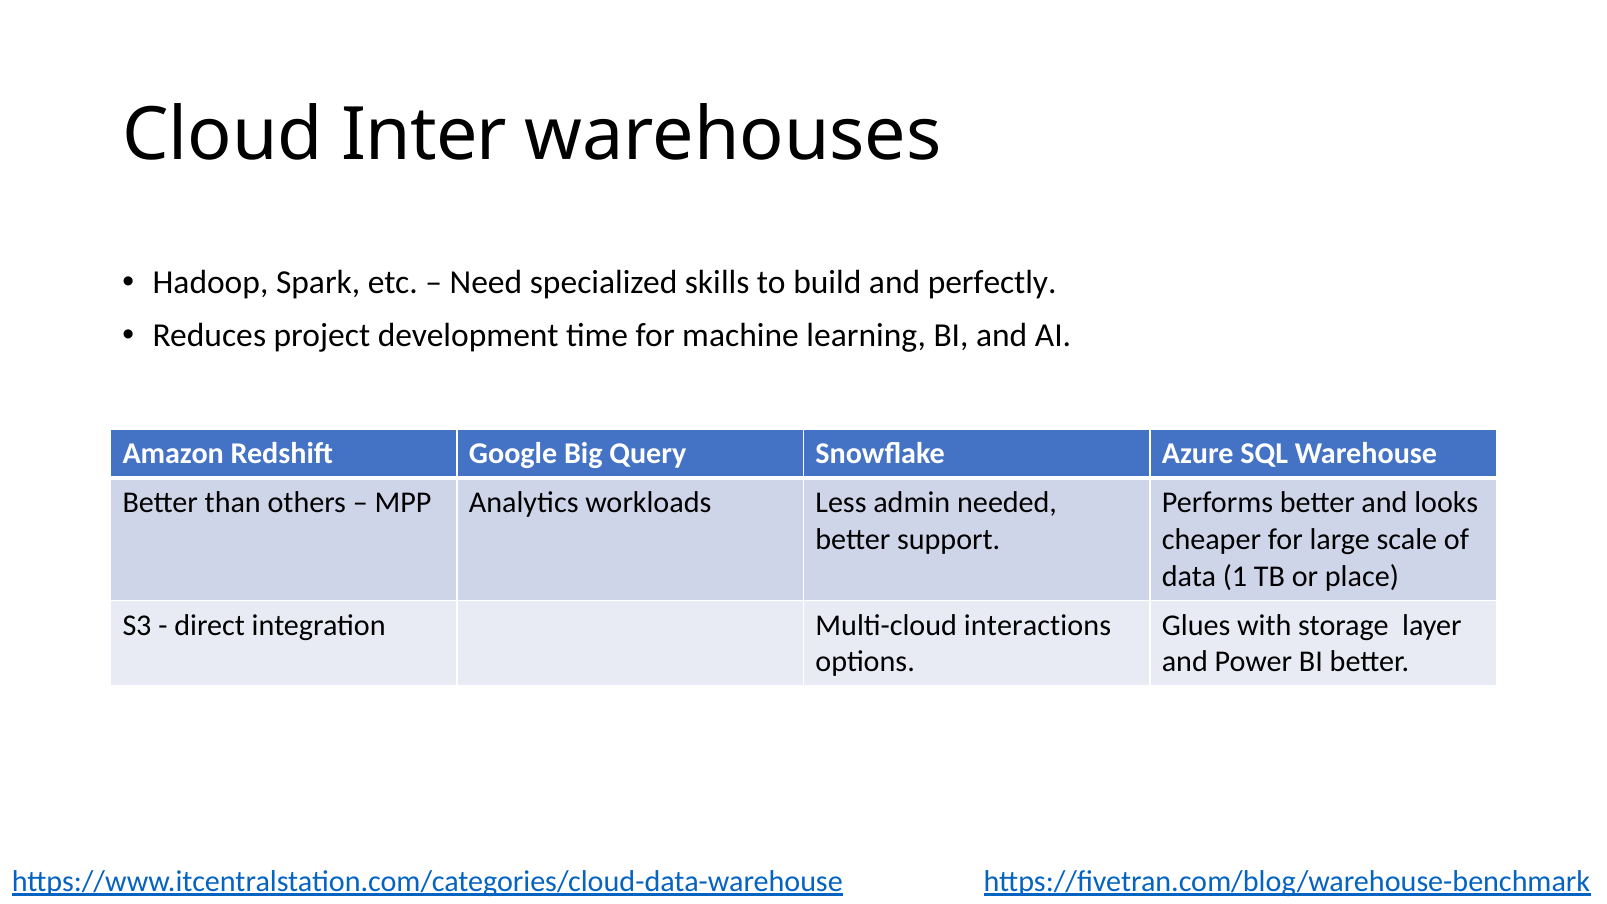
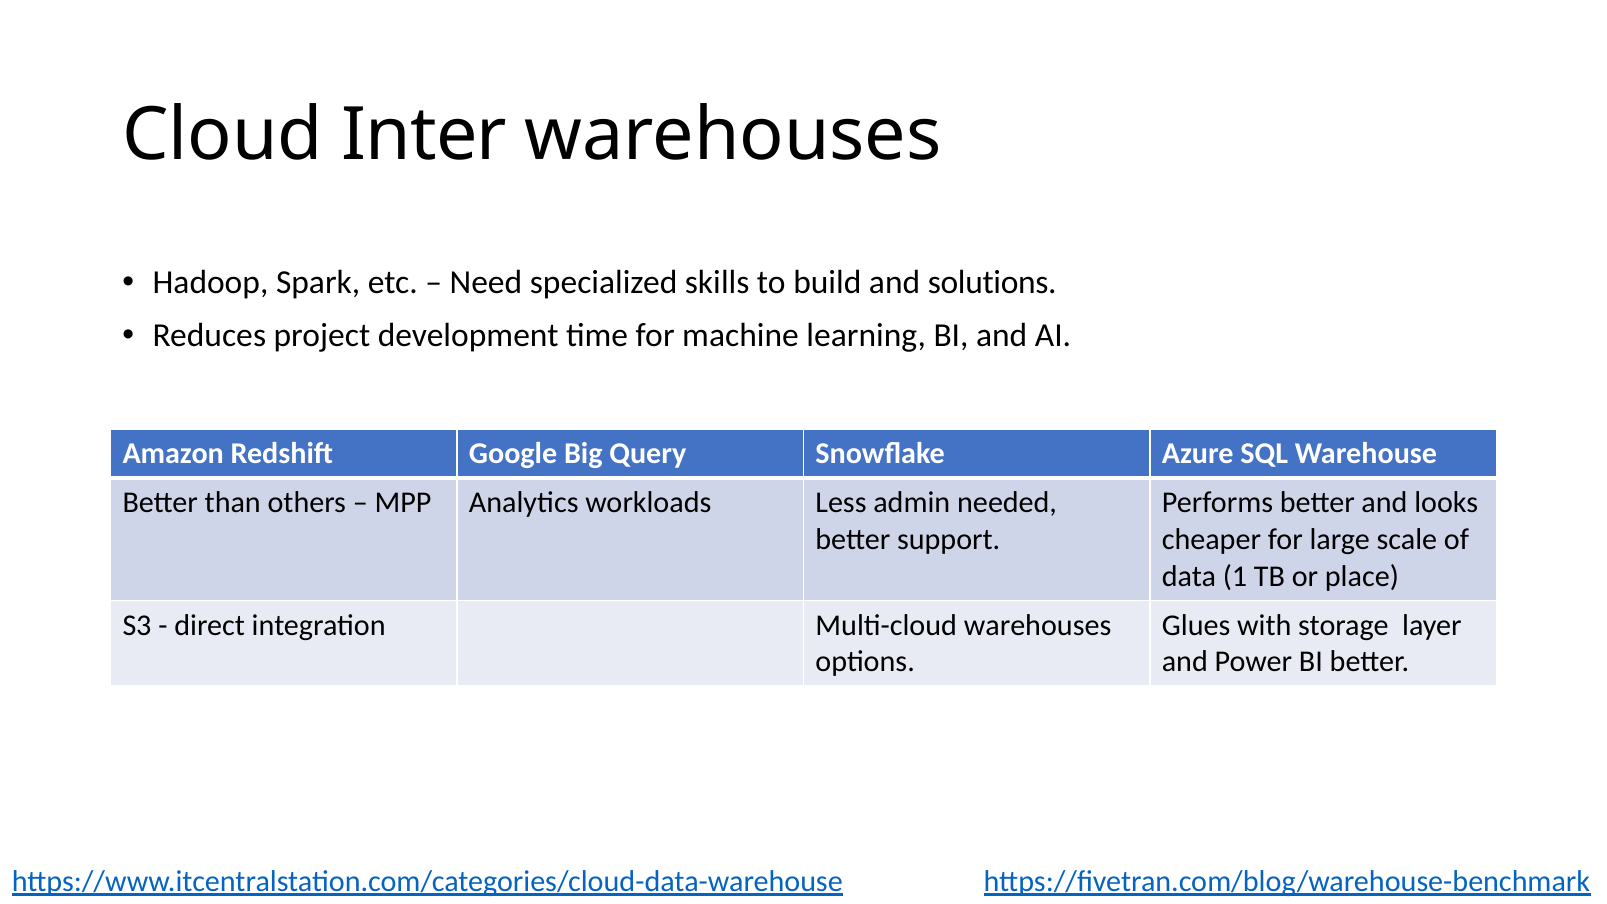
perfectly: perfectly -> solutions
Multi-cloud interactions: interactions -> warehouses
